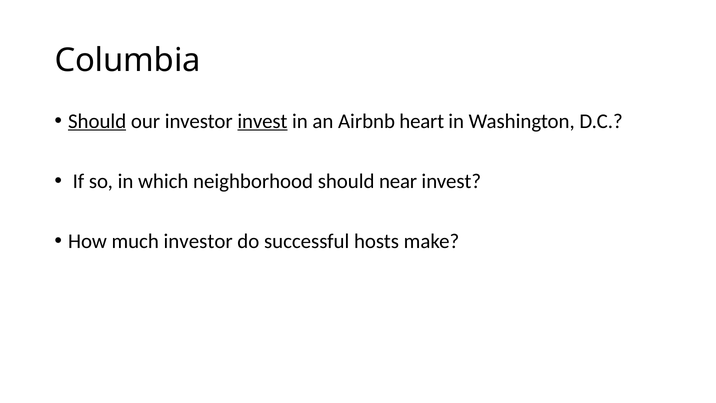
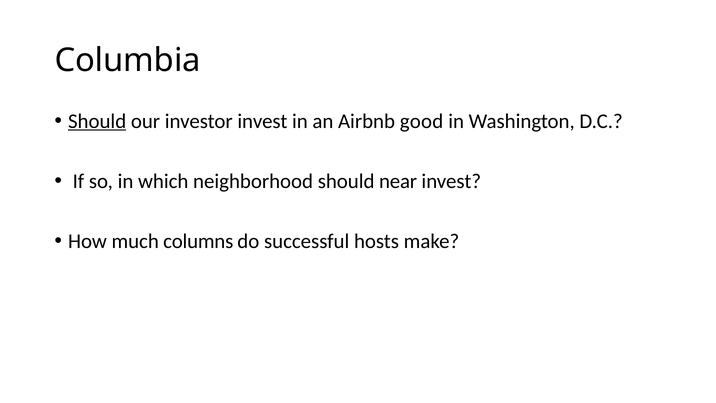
invest at (262, 121) underline: present -> none
heart: heart -> good
much investor: investor -> columns
